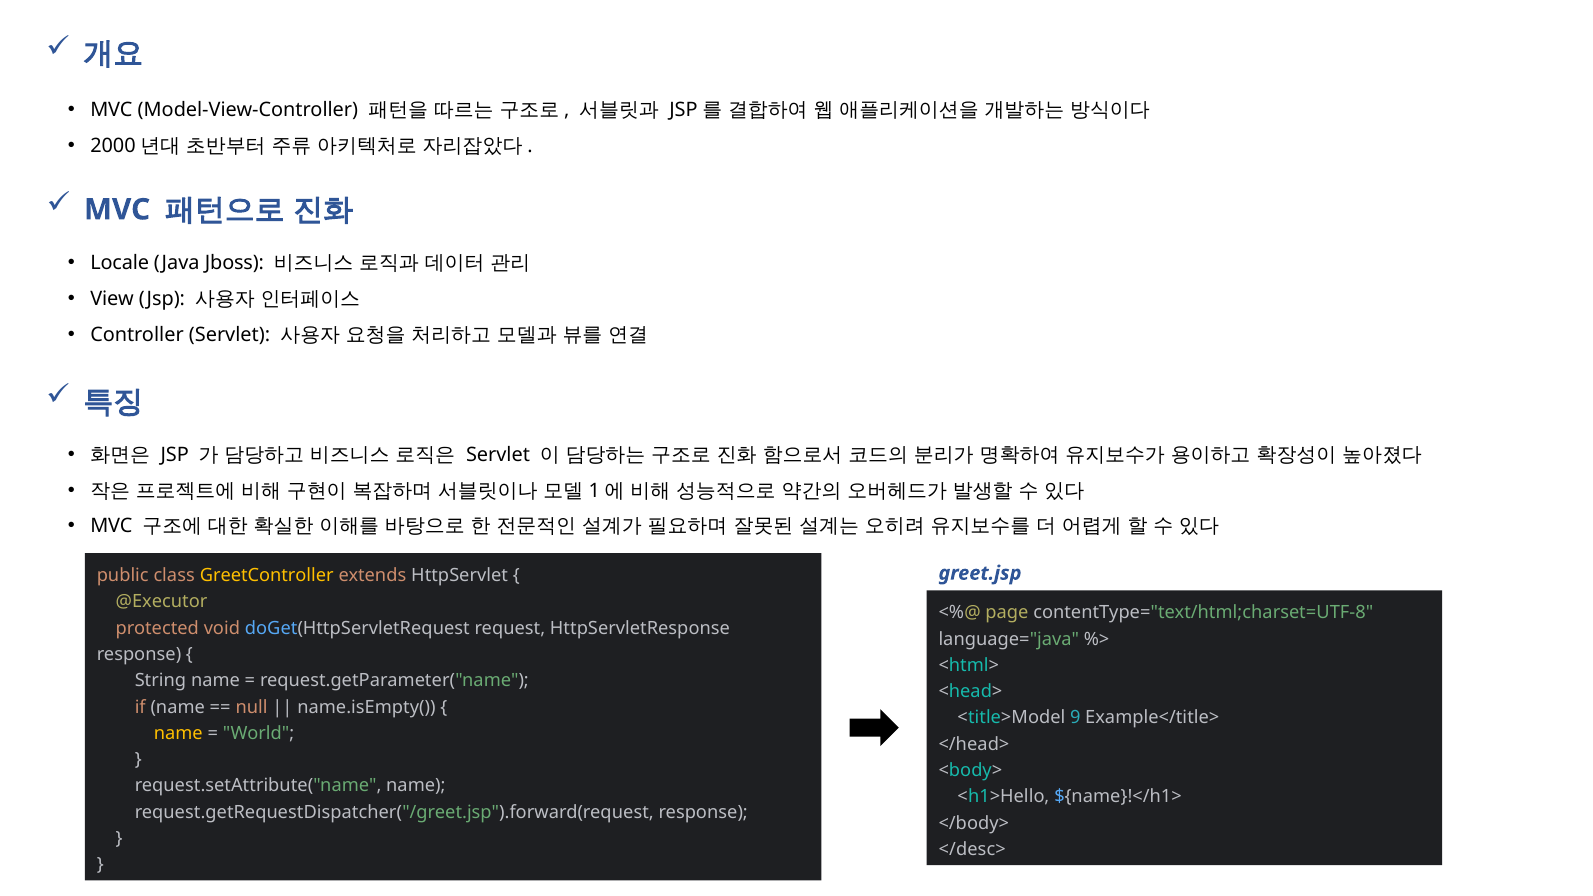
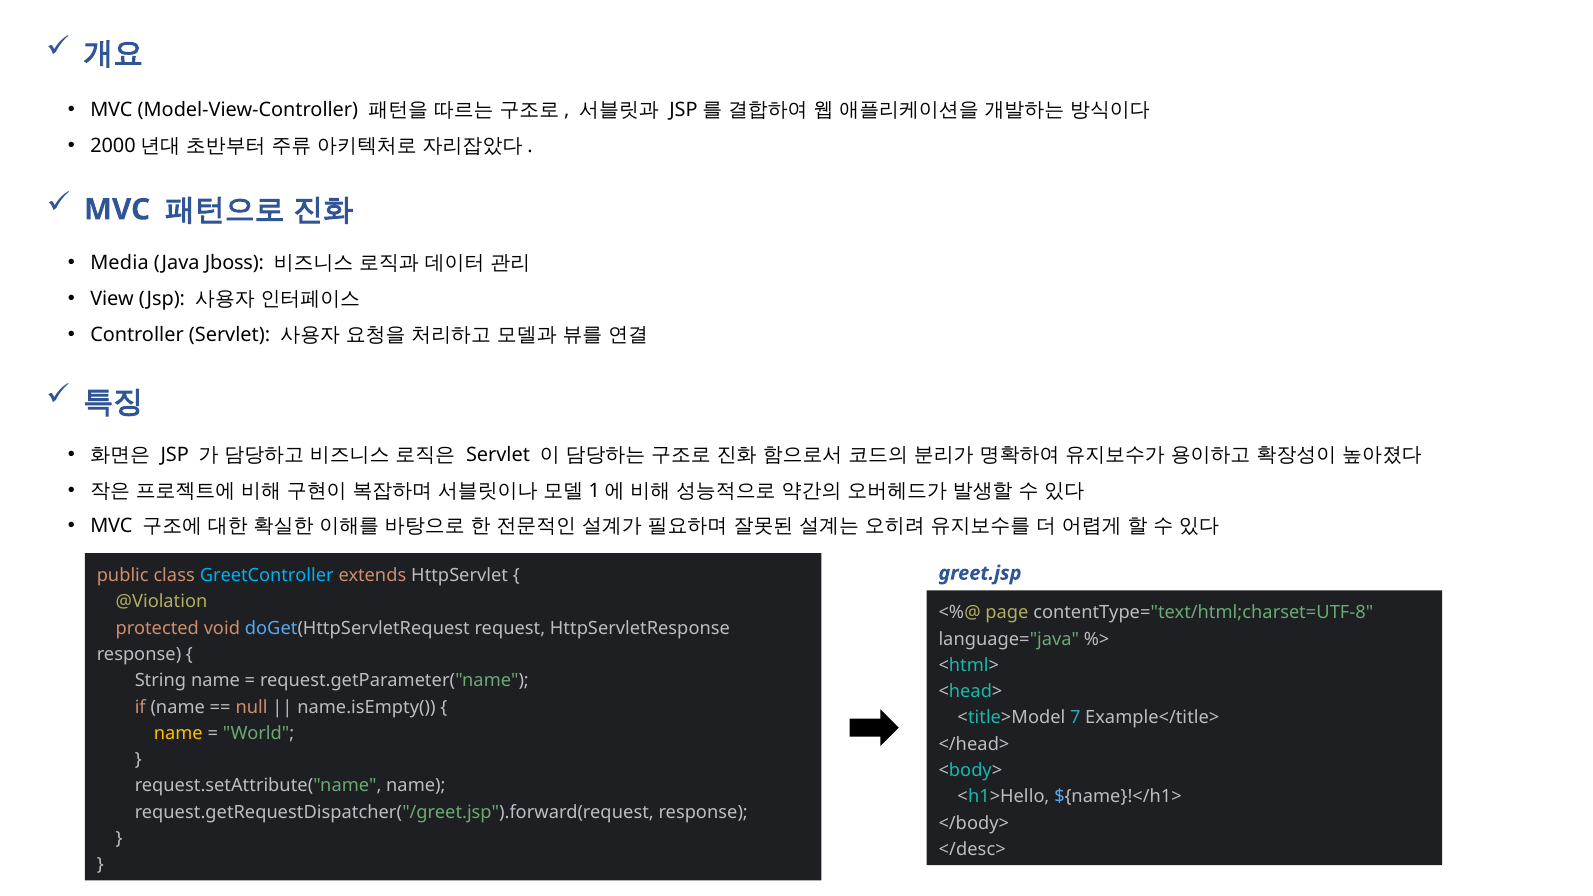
Locale: Locale -> Media
GreetController colour: yellow -> light blue
@Executor: @Executor -> @Violation
9: 9 -> 7
